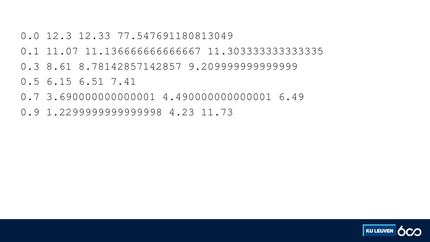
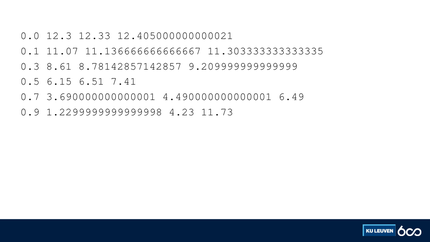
77.547691180813049: 77.547691180813049 -> 12.405000000000021
